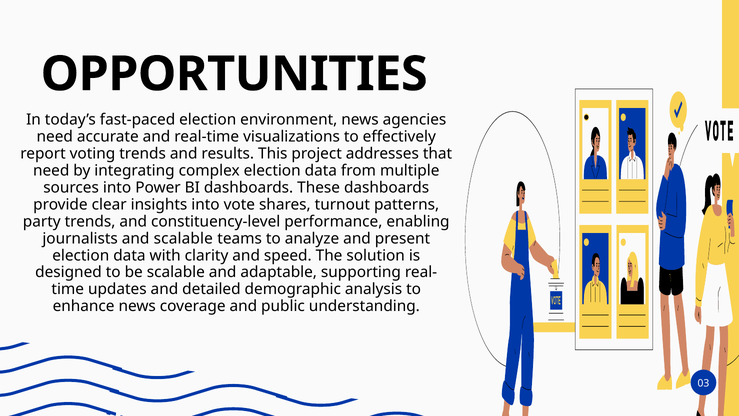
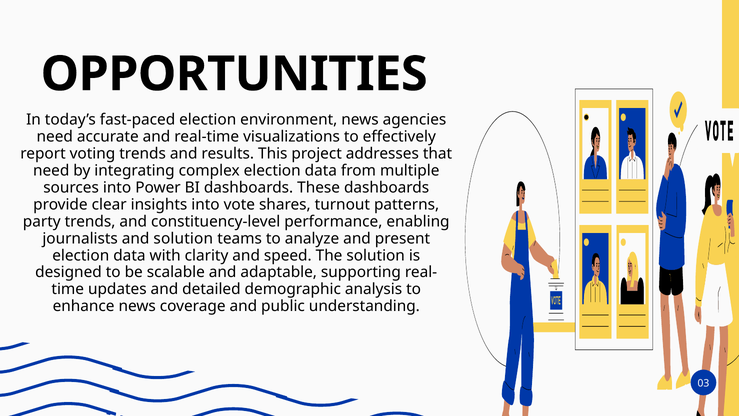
and scalable: scalable -> solution
